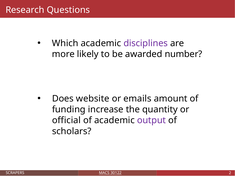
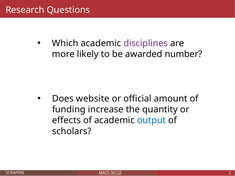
emails: emails -> official
official: official -> effects
output colour: purple -> blue
